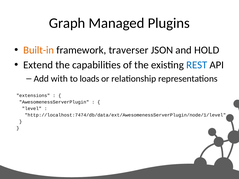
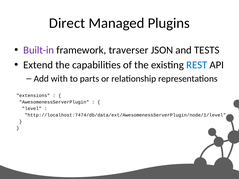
Graph: Graph -> Direct
Built-in colour: orange -> purple
HOLD: HOLD -> TESTS
loads: loads -> parts
